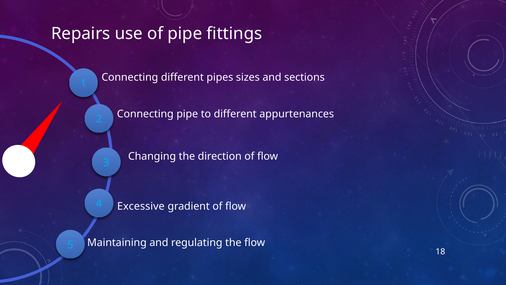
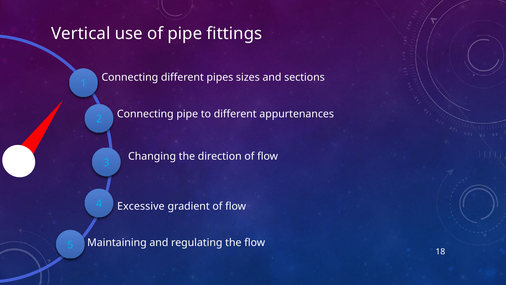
Repairs: Repairs -> Vertical
